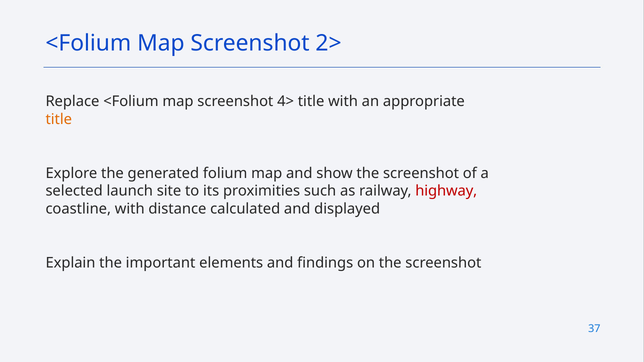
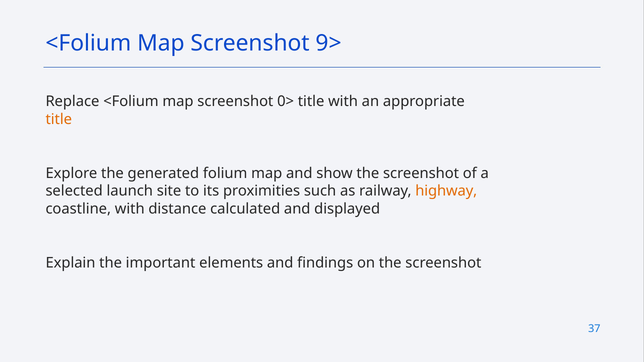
2>: 2> -> 9>
4>: 4> -> 0>
highway colour: red -> orange
